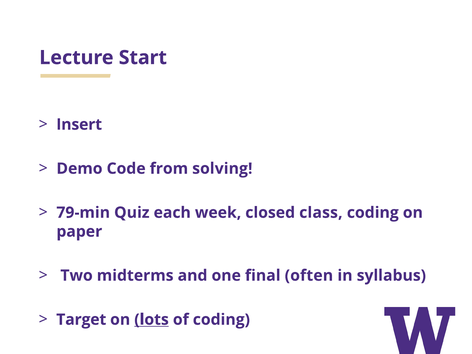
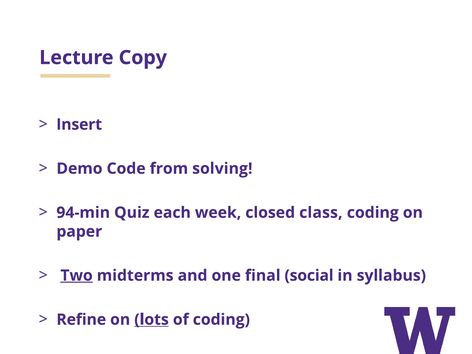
Start: Start -> Copy
79-min: 79-min -> 94-min
Two underline: none -> present
often: often -> social
Target: Target -> Refine
